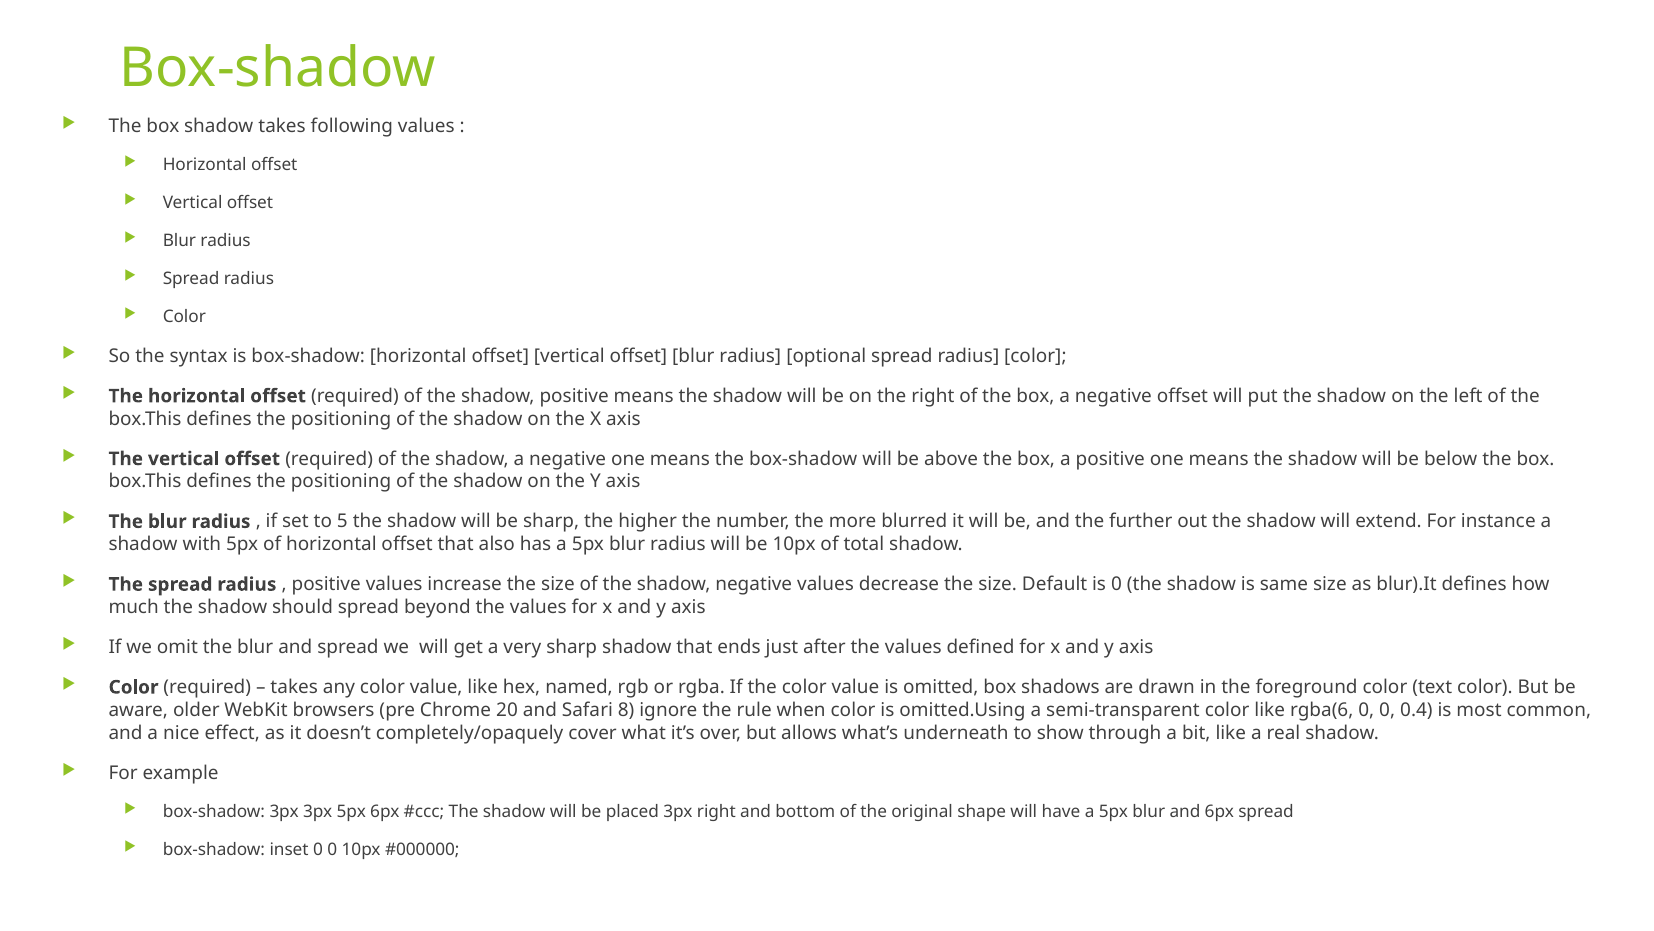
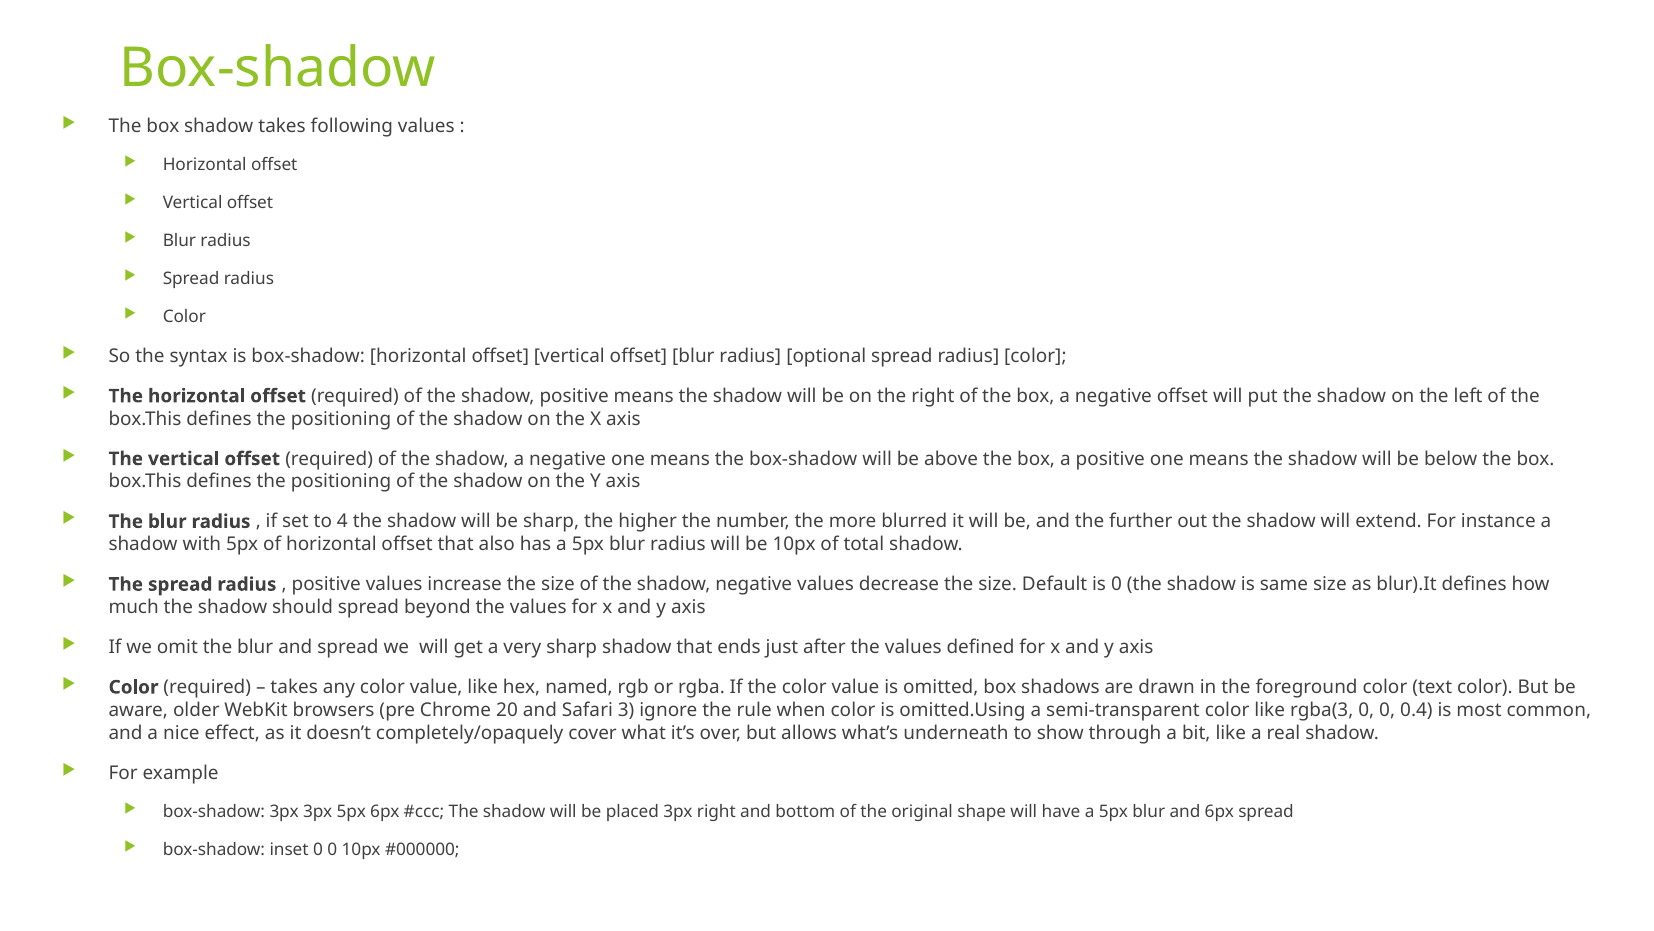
5: 5 -> 4
8: 8 -> 3
rgba(6: rgba(6 -> rgba(3
